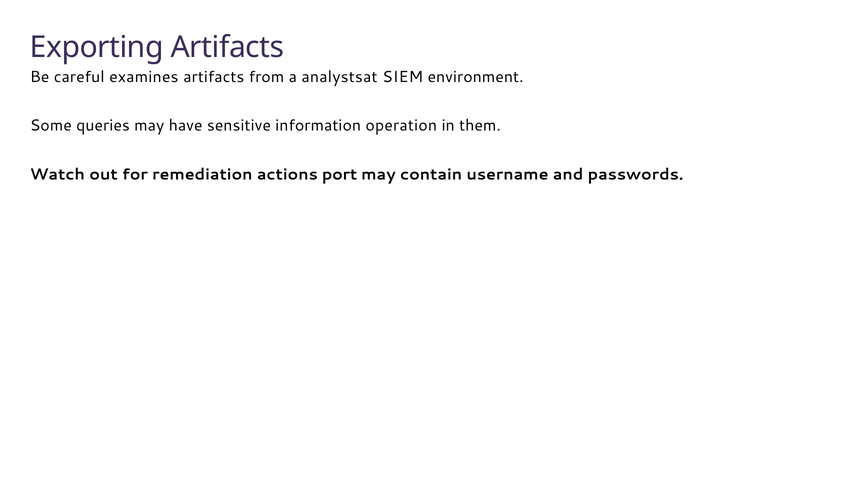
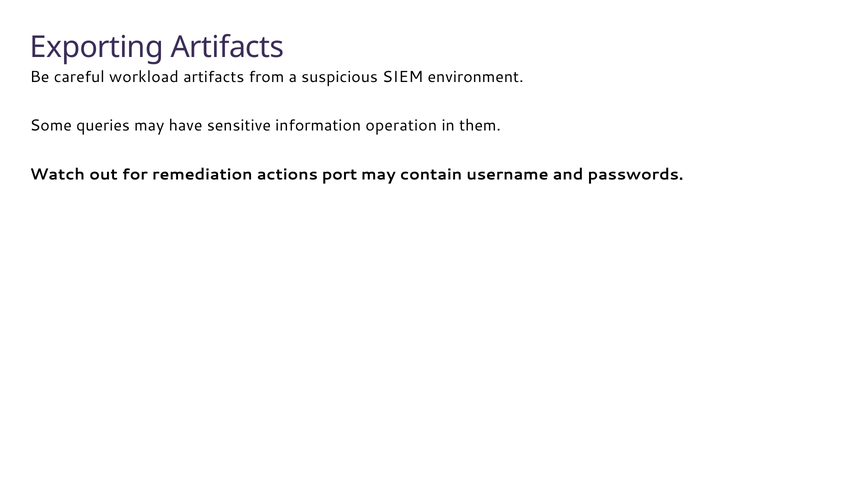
examines: examines -> workload
analystsat: analystsat -> suspicious
